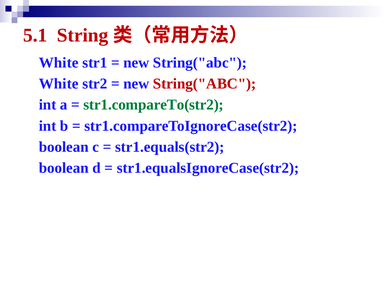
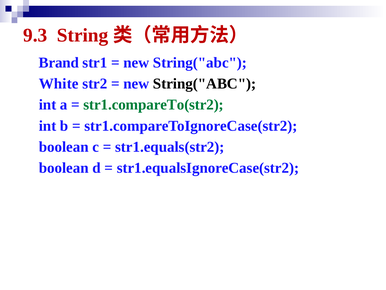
5.1: 5.1 -> 9.3
White at (59, 63): White -> Brand
String("ABC at (205, 84) colour: red -> black
